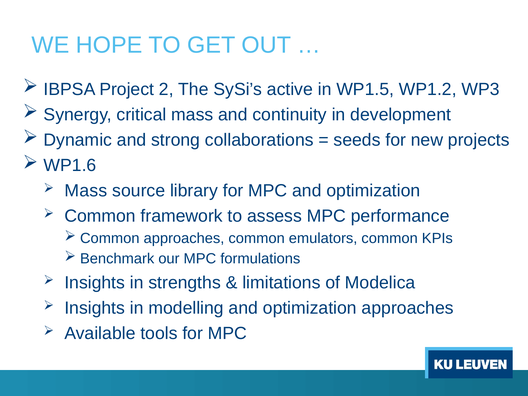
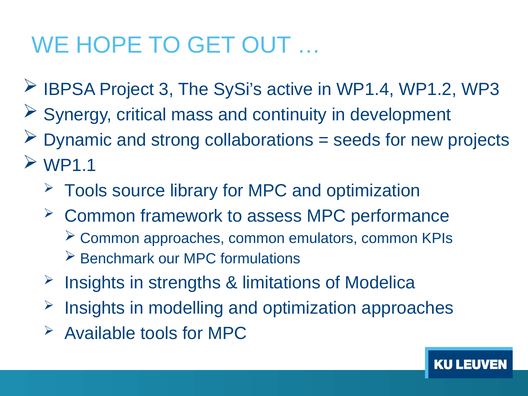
2: 2 -> 3
WP1.5: WP1.5 -> WP1.4
WP1.6: WP1.6 -> WP1.1
Mass at (86, 191): Mass -> Tools
